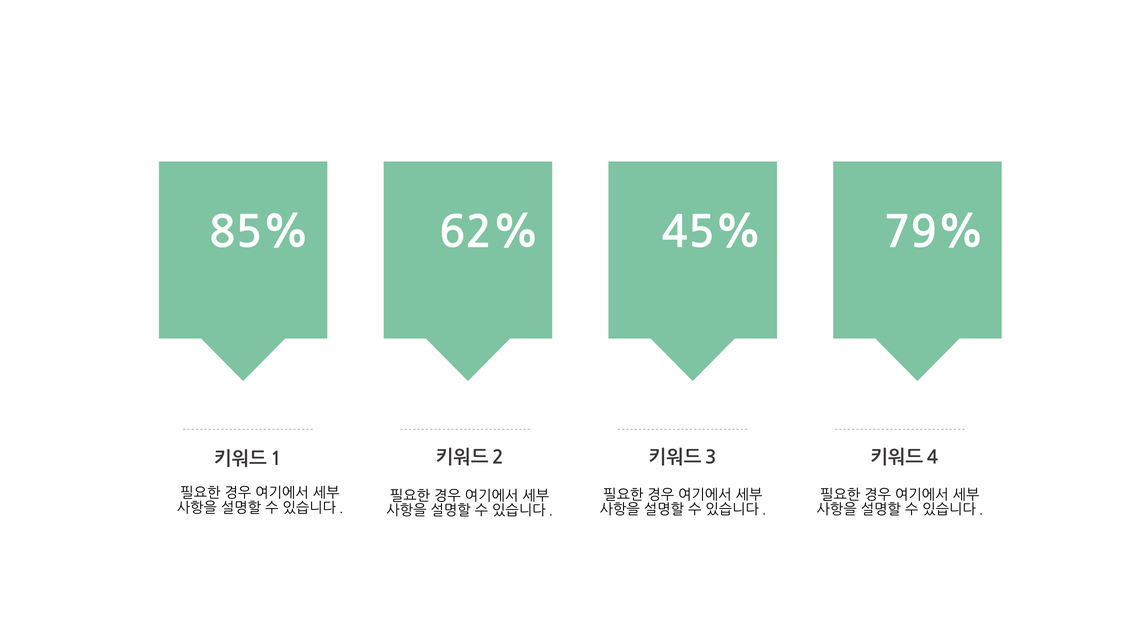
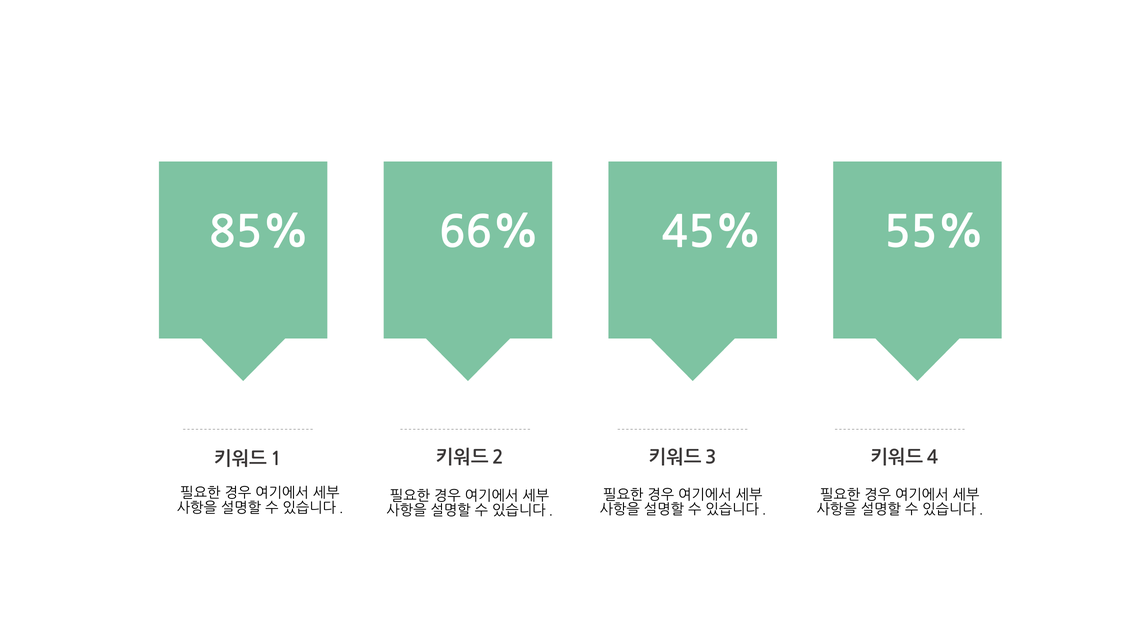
62%: 62% -> 66%
79%: 79% -> 55%
